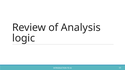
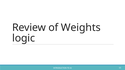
Analysis: Analysis -> Weights
